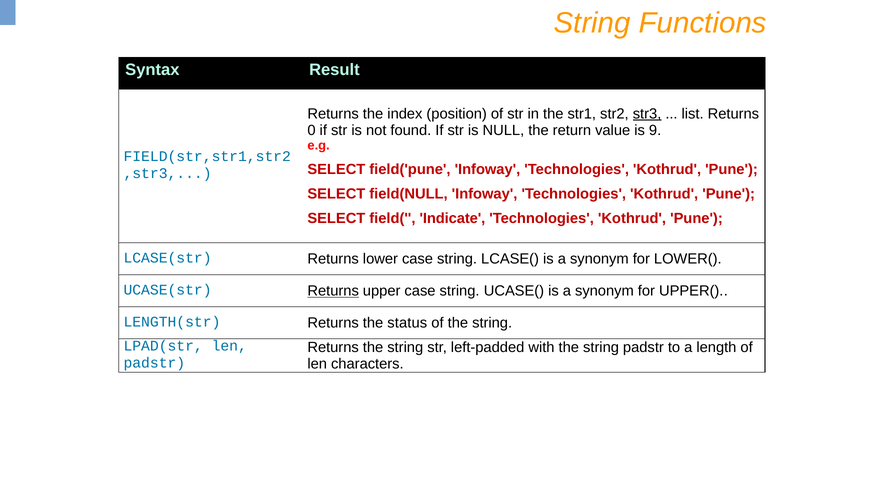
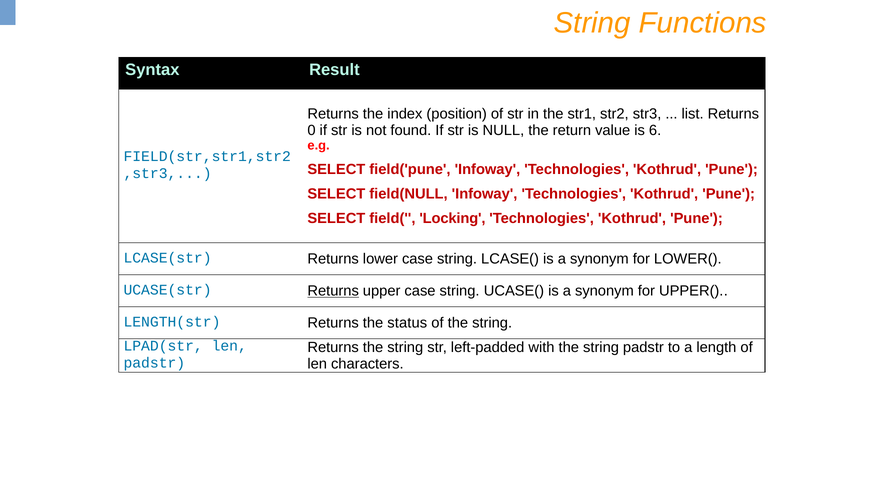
str3 underline: present -> none
9: 9 -> 6
Indicate: Indicate -> Locking
